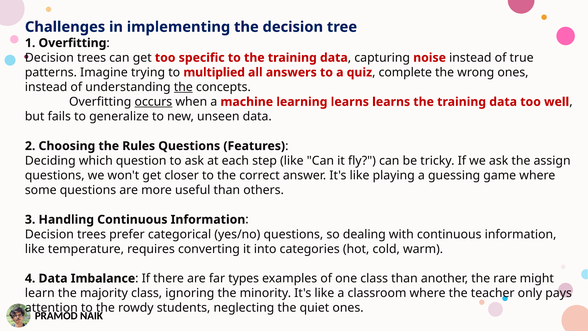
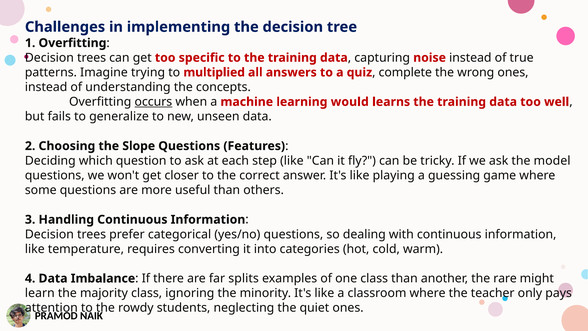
the at (183, 87) underline: present -> none
learning learns: learns -> would
Rules: Rules -> Slope
assign: assign -> model
types: types -> splits
